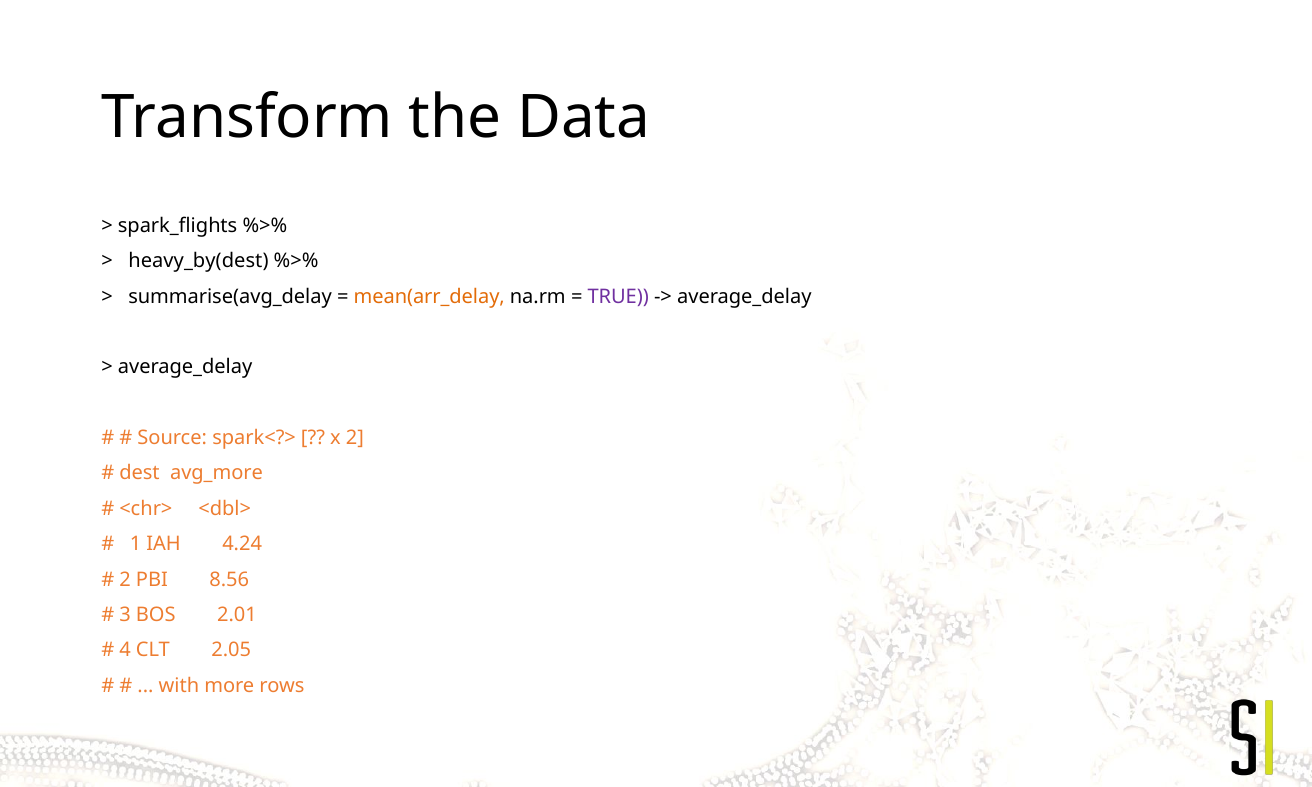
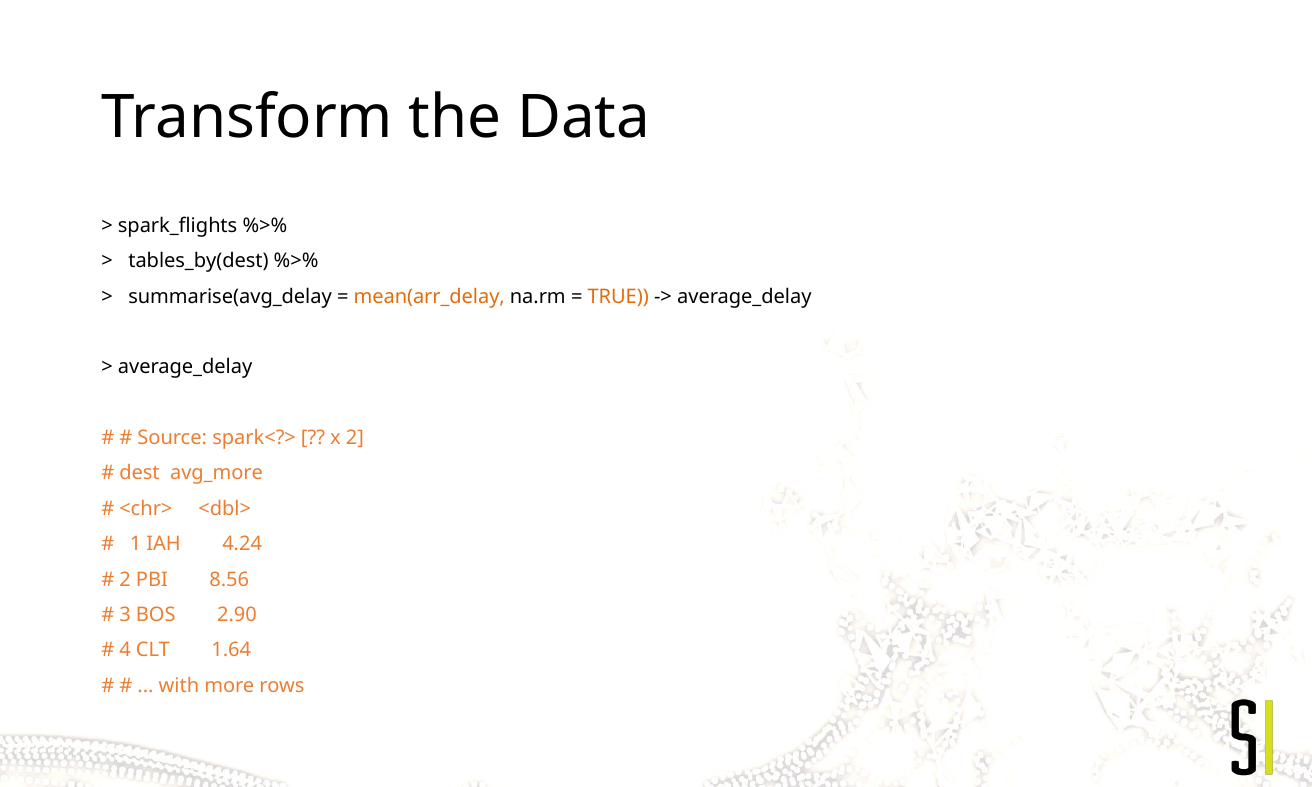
heavy_by(dest: heavy_by(dest -> tables_by(dest
TRUE colour: purple -> orange
2.01: 2.01 -> 2.90
2.05: 2.05 -> 1.64
